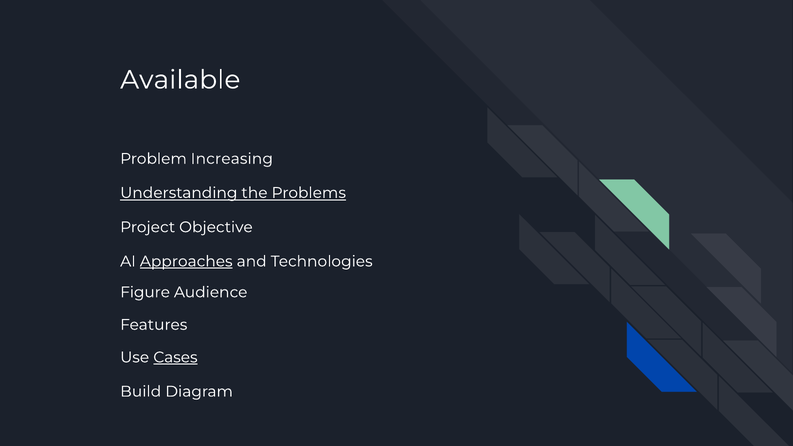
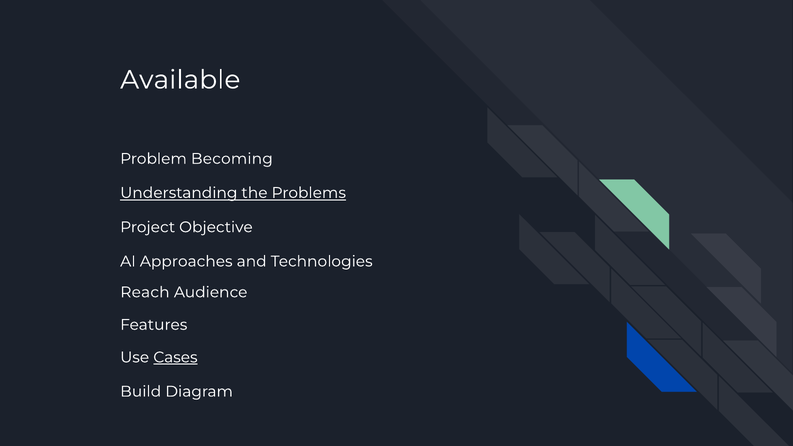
Increasing: Increasing -> Becoming
Approaches underline: present -> none
Figure: Figure -> Reach
